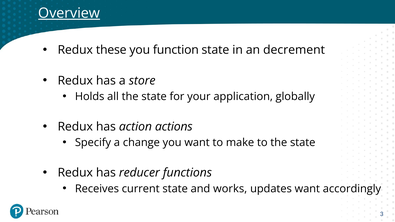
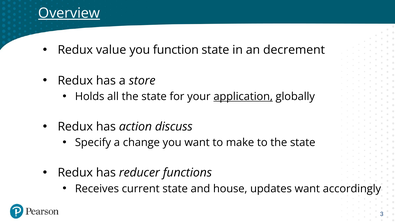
these: these -> value
application underline: none -> present
actions: actions -> discuss
works: works -> house
